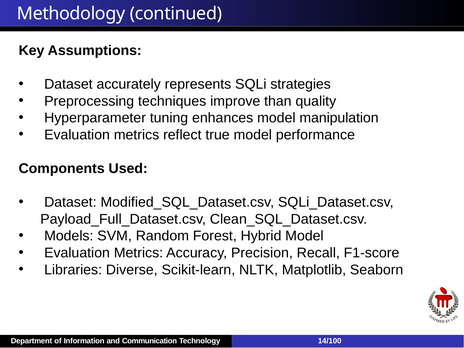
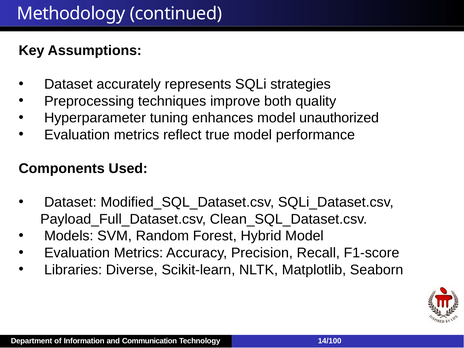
than: than -> both
manipulation: manipulation -> unauthorized
